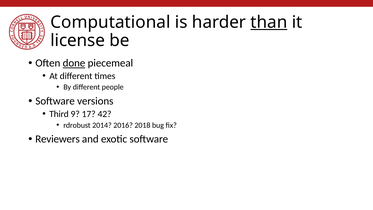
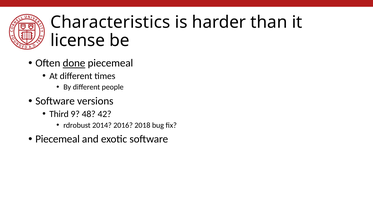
Computational: Computational -> Characteristics
than underline: present -> none
17: 17 -> 48
Reviewers at (58, 139): Reviewers -> Piecemeal
